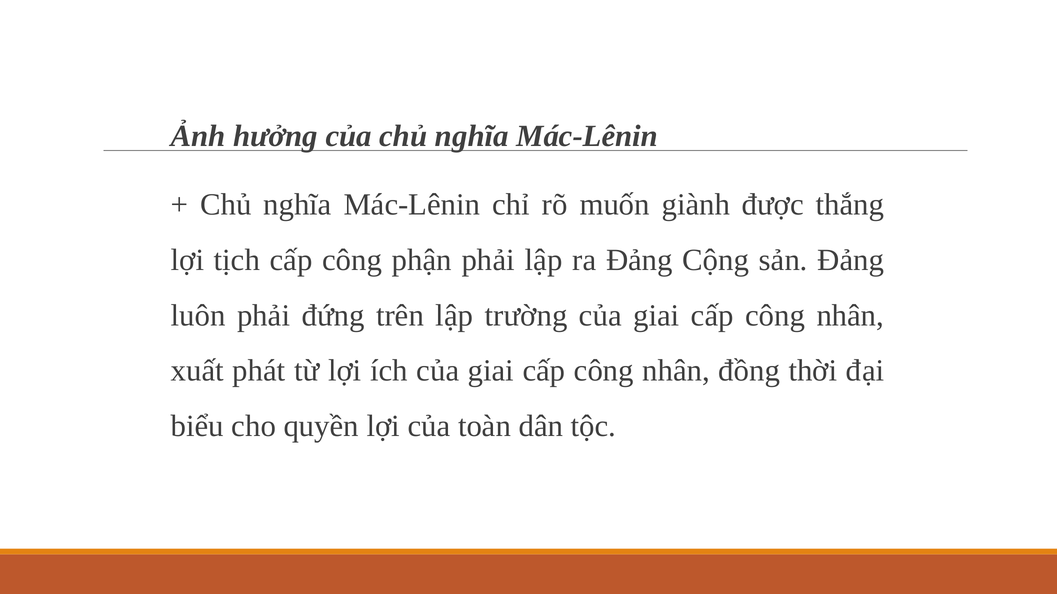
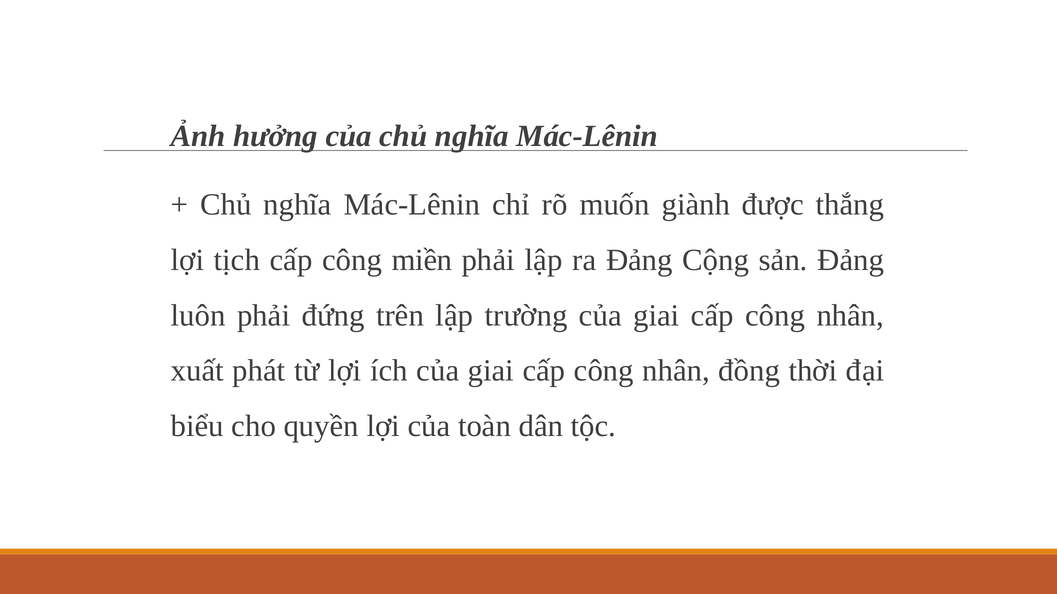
phận: phận -> miền
